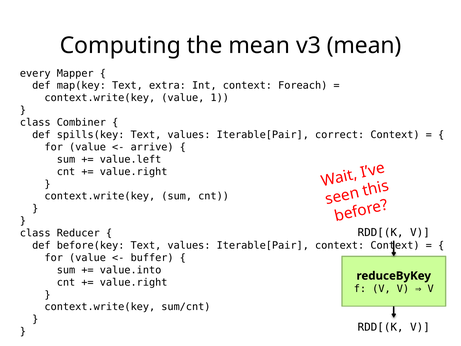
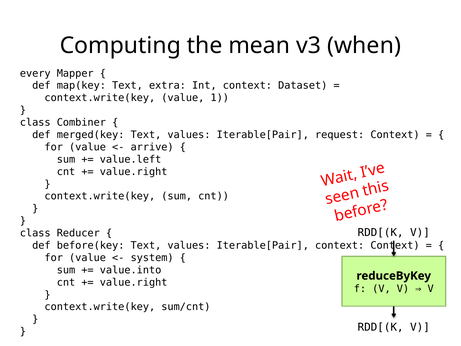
v3 mean: mean -> when
Foreach: Foreach -> Dataset
spills(key: spills(key -> merged(key
correct: correct -> request
buffer: buffer -> system
